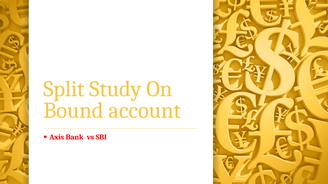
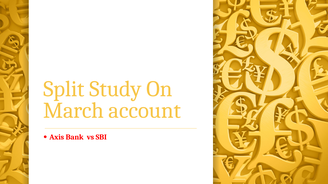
Bound: Bound -> March
